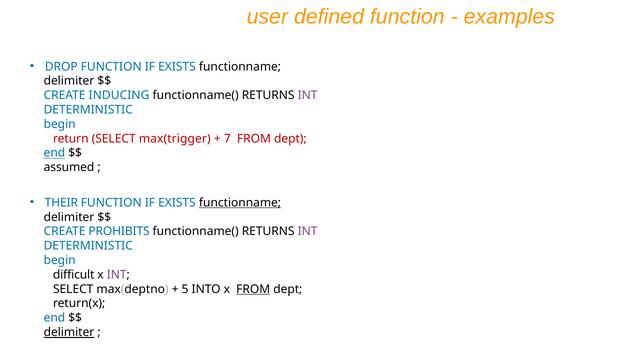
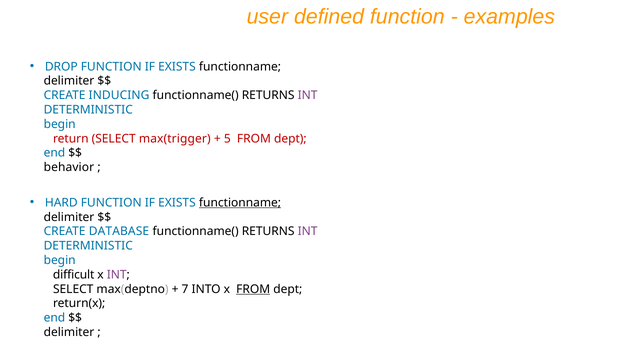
7: 7 -> 5
end at (54, 153) underline: present -> none
assumed: assumed -> behavior
THEIR: THEIR -> HARD
PROHIBITS: PROHIBITS -> DATABASE
5: 5 -> 7
delimiter at (69, 332) underline: present -> none
